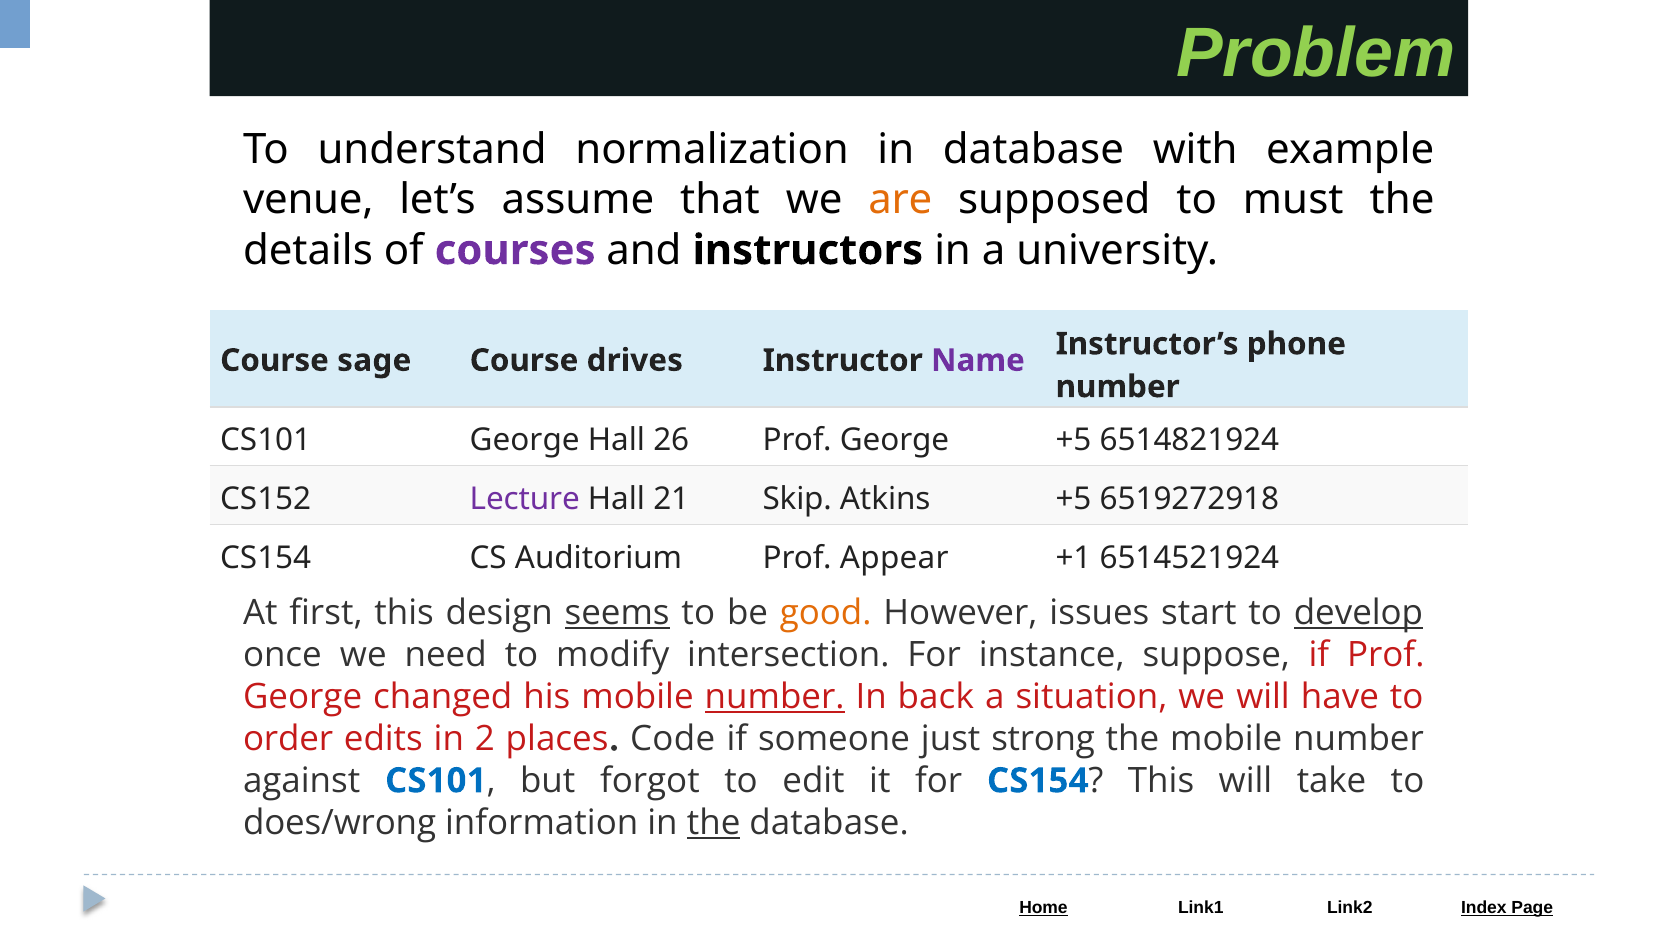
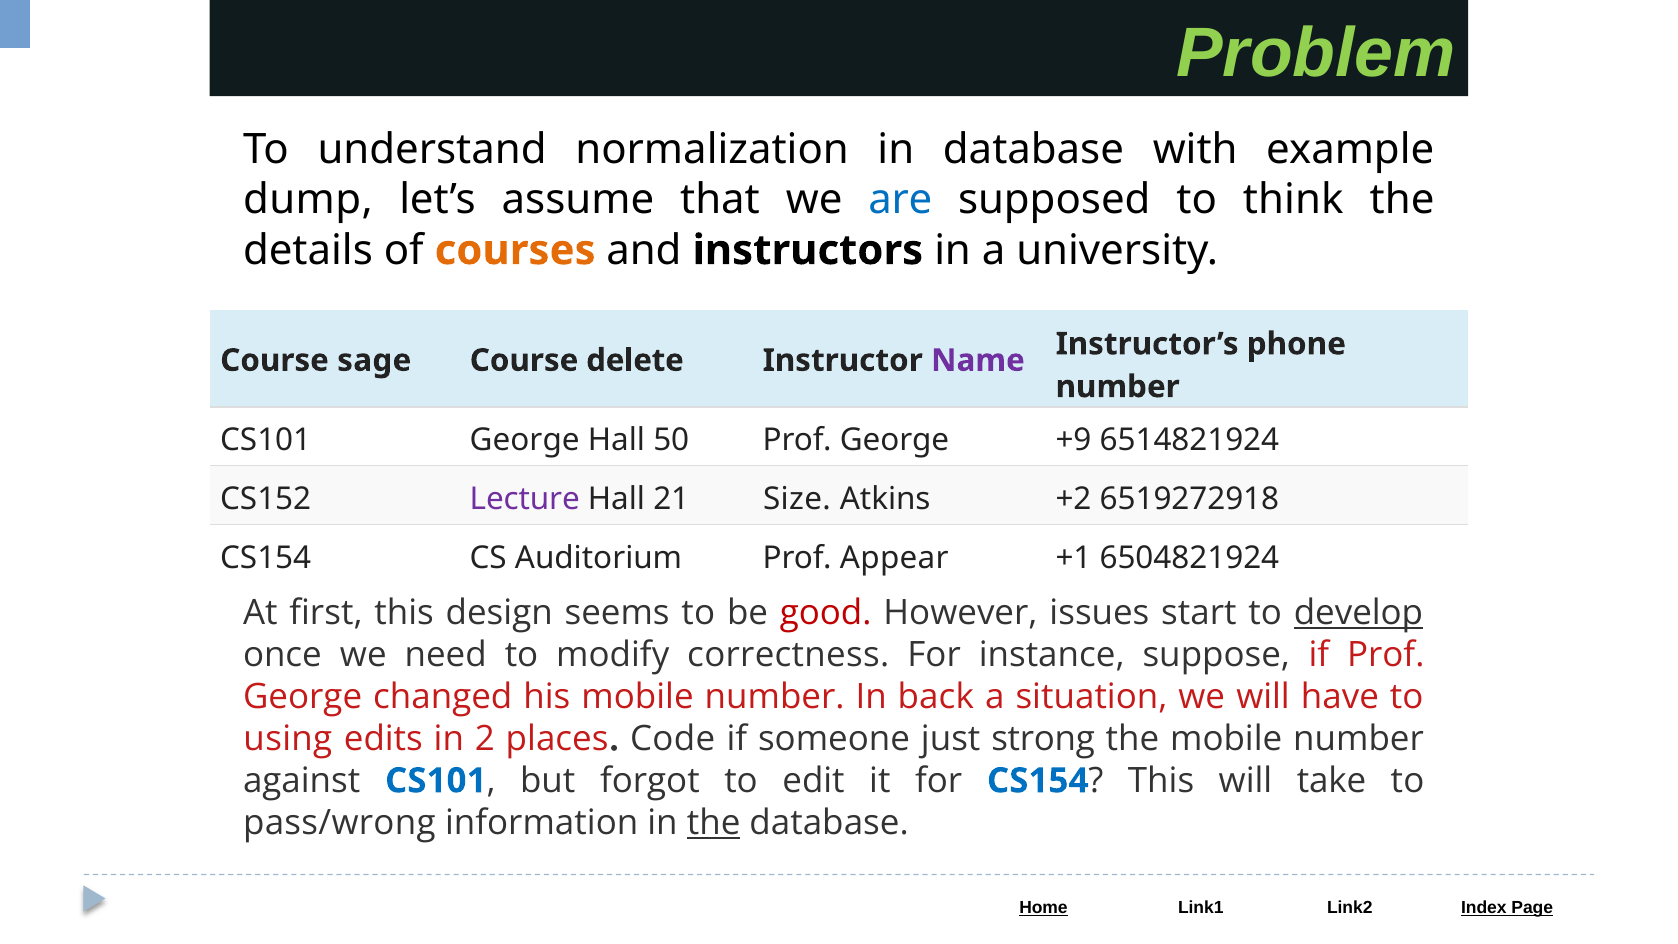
venue: venue -> dump
are colour: orange -> blue
must: must -> think
courses colour: purple -> orange
drives: drives -> delete
26: 26 -> 50
George +5: +5 -> +9
Skip: Skip -> Size
Atkins +5: +5 -> +2
6514521924: 6514521924 -> 6504821924
seems underline: present -> none
good colour: orange -> red
intersection: intersection -> correctness
number at (775, 697) underline: present -> none
order: order -> using
does/wrong: does/wrong -> pass/wrong
